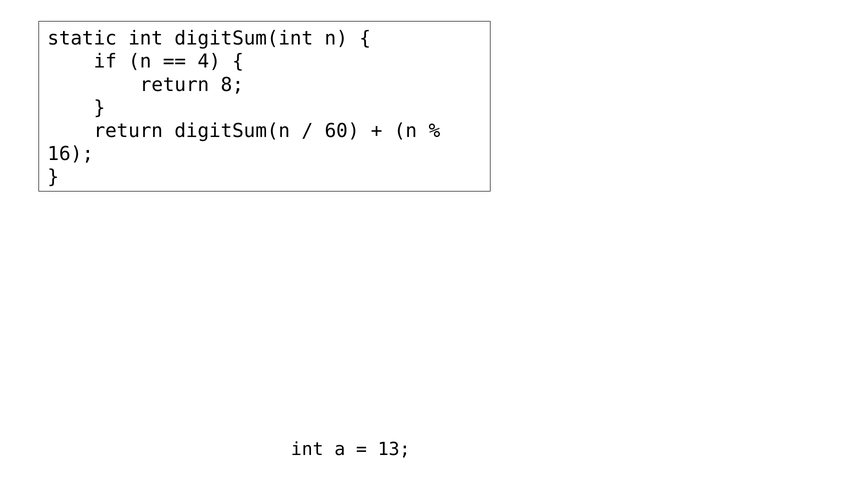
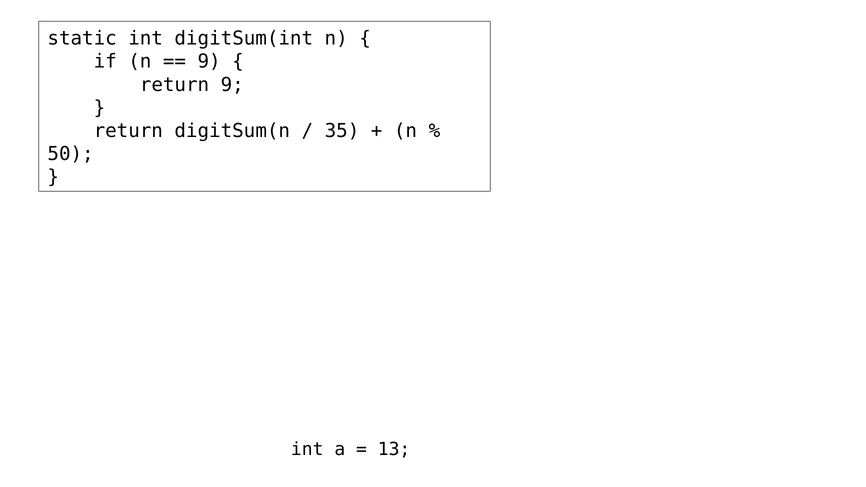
4 at (209, 62): 4 -> 9
return 8: 8 -> 9
60: 60 -> 35
16: 16 -> 50
